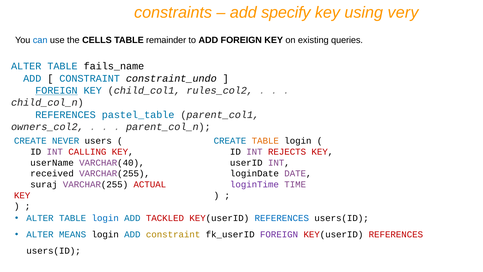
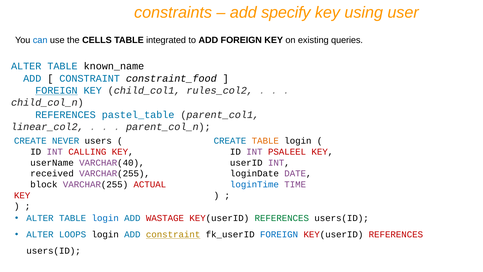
very: very -> user
remainder: remainder -> integrated
fails_name: fails_name -> known_name
constraint_undo: constraint_undo -> constraint_food
owners_col2: owners_col2 -> linear_col2
REJECTS: REJECTS -> PSALEEL
suraj: suraj -> block
loginTime colour: purple -> blue
TACKLED: TACKLED -> WASTAGE
REFERENCES at (282, 218) colour: blue -> green
MEANS: MEANS -> LOOPS
constraint at (173, 234) underline: none -> present
FOREIGN at (279, 234) colour: purple -> blue
